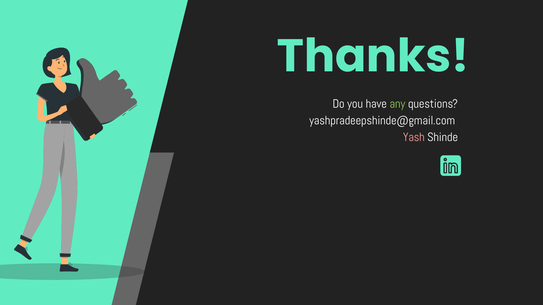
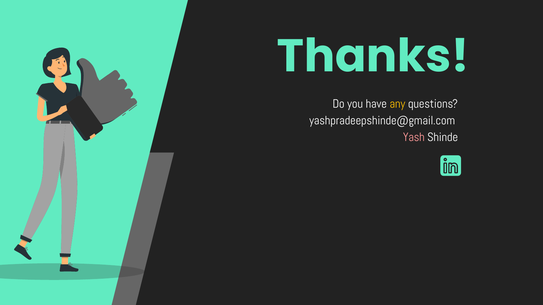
any colour: light green -> yellow
